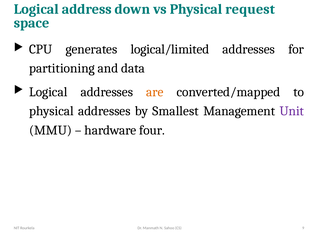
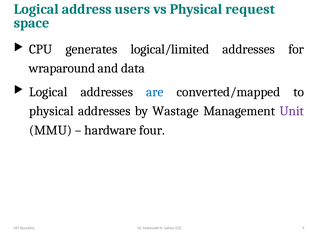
down: down -> users
partitioning: partitioning -> wraparound
are colour: orange -> blue
Smallest: Smallest -> Wastage
